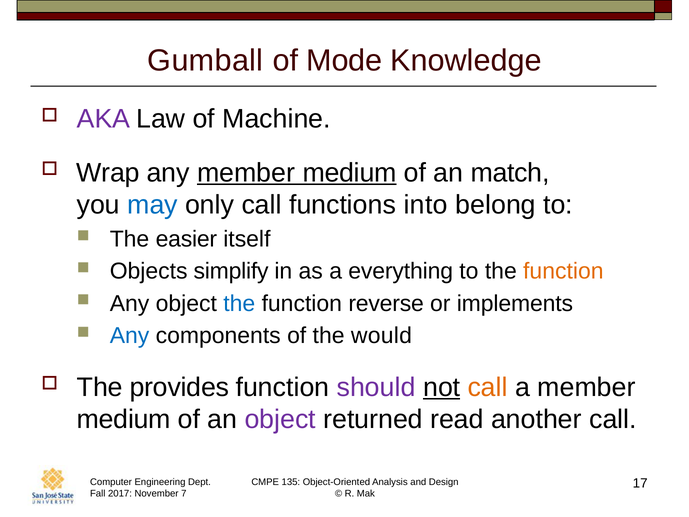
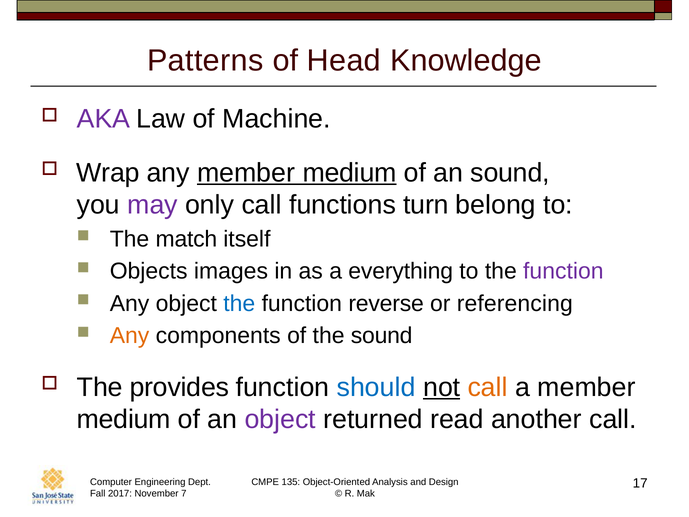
Gumball: Gumball -> Patterns
Mode: Mode -> Head
an match: match -> sound
may colour: blue -> purple
into: into -> turn
easier: easier -> match
simplify: simplify -> images
function at (563, 271) colour: orange -> purple
implements: implements -> referencing
Any at (130, 335) colour: blue -> orange
the would: would -> sound
should colour: purple -> blue
